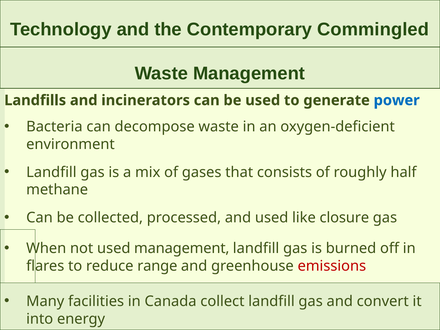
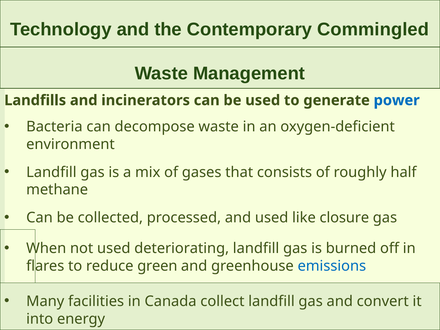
used management: management -> deteriorating
range: range -> green
emissions colour: red -> blue
